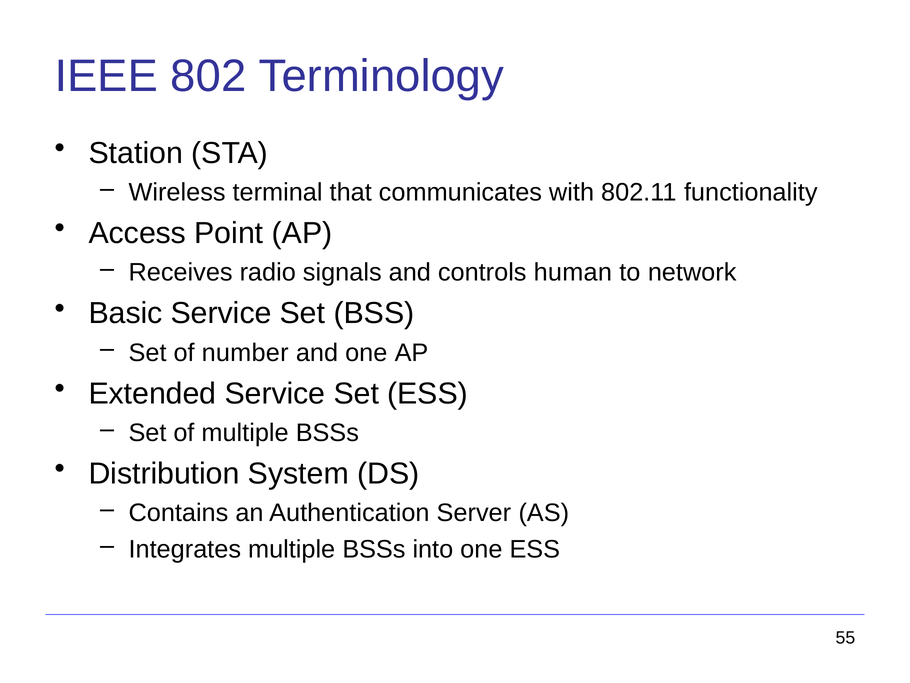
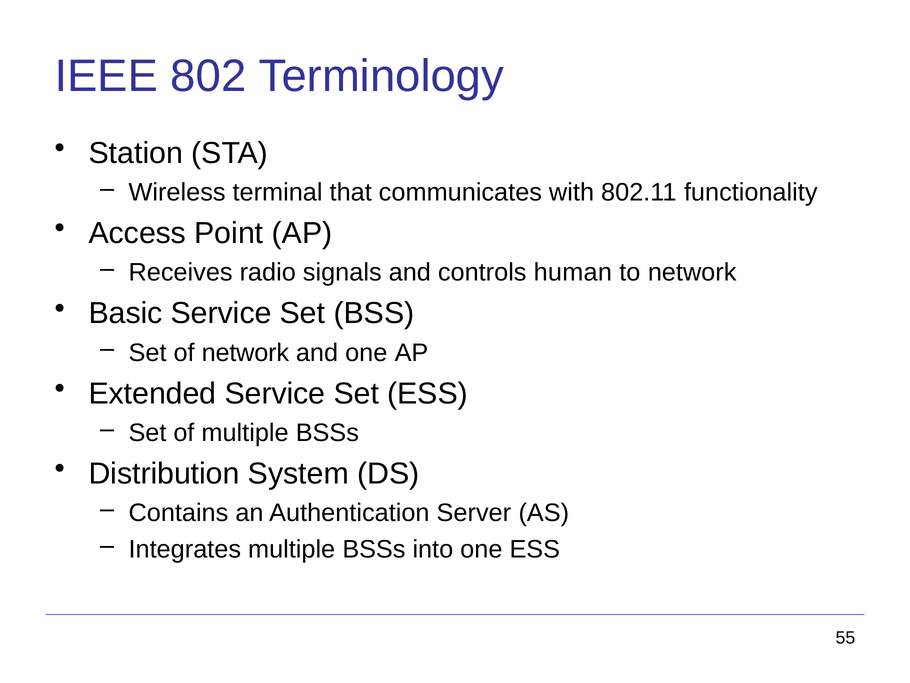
of number: number -> network
